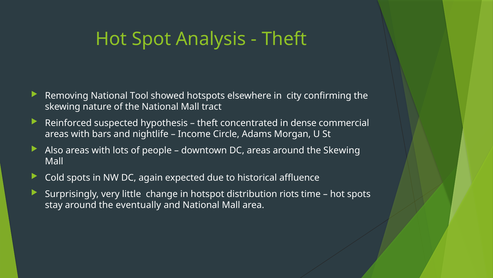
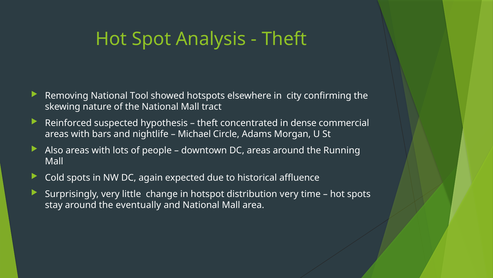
Income: Income -> Michael
around the Skewing: Skewing -> Running
distribution riots: riots -> very
